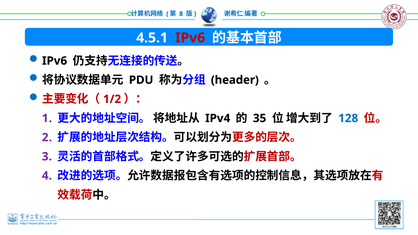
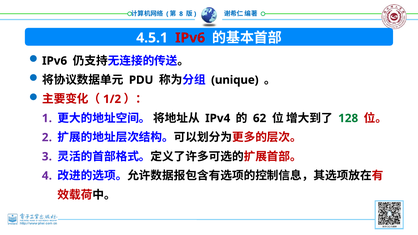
header: header -> unique
35: 35 -> 62
128 colour: blue -> green
